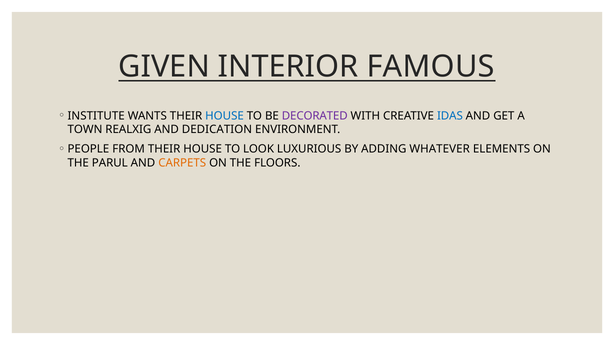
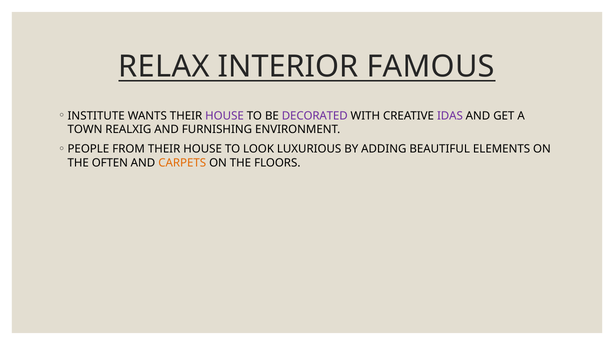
GIVEN: GIVEN -> RELAX
HOUSE at (225, 116) colour: blue -> purple
IDAS colour: blue -> purple
DEDICATION: DEDICATION -> FURNISHING
WHATEVER: WHATEVER -> BEAUTIFUL
PARUL: PARUL -> OFTEN
